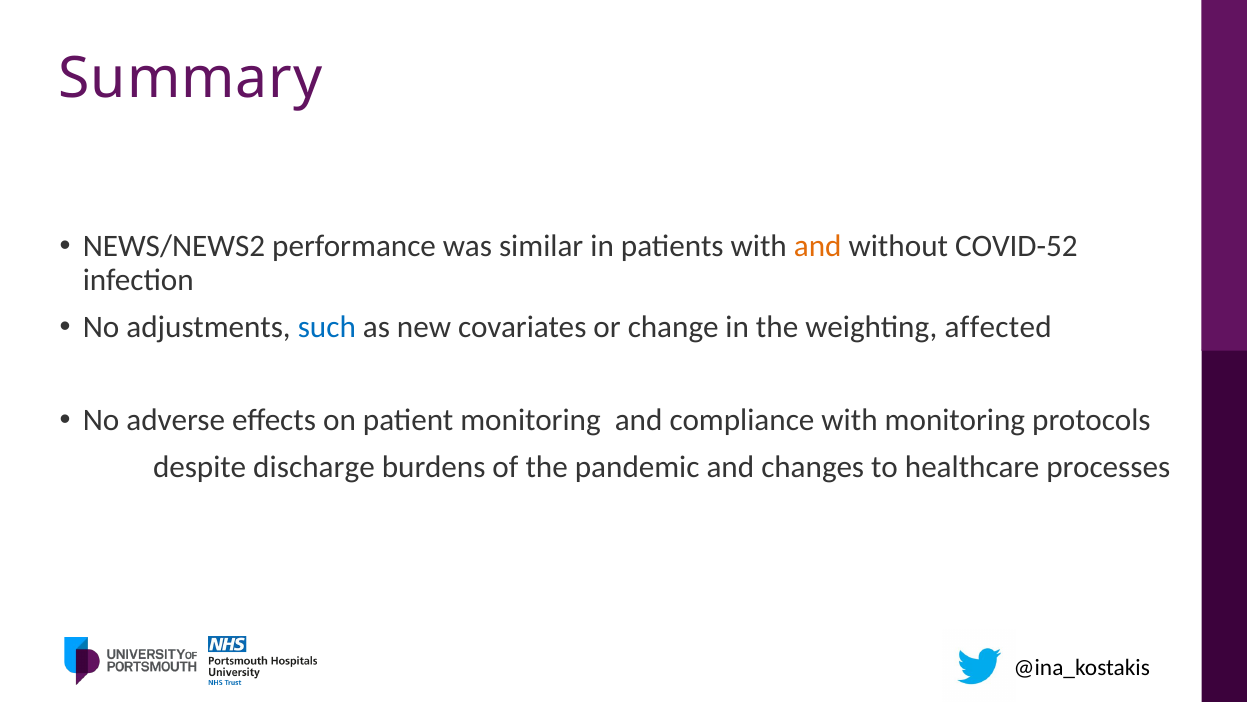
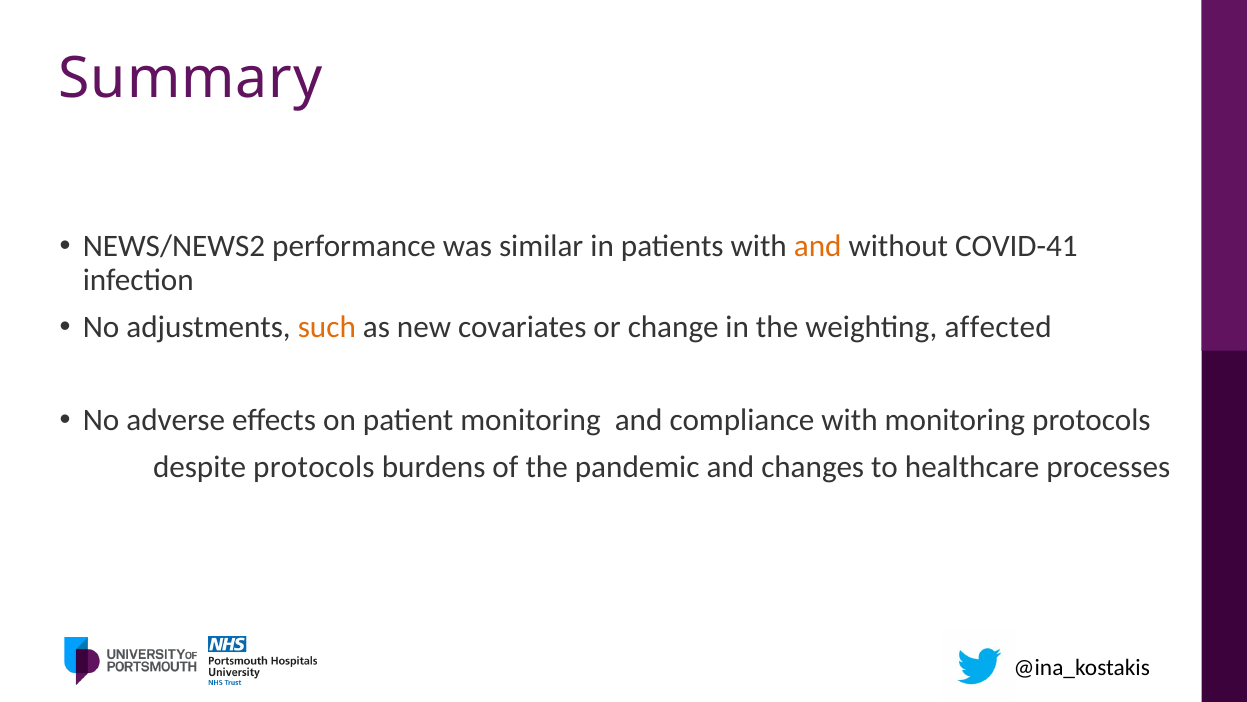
COVID-52: COVID-52 -> COVID-41
such colour: blue -> orange
despite discharge: discharge -> protocols
